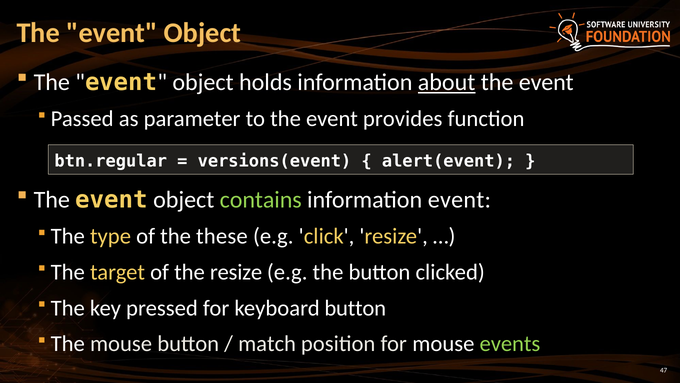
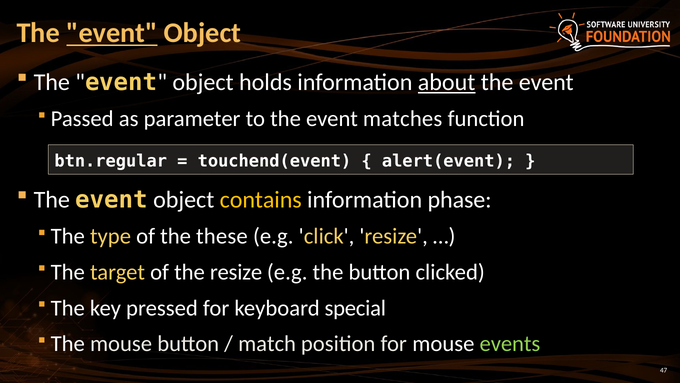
event at (112, 33) underline: none -> present
provides: provides -> matches
versions(event: versions(event -> touchend(event
contains colour: light green -> yellow
information event: event -> phase
keyboard button: button -> special
